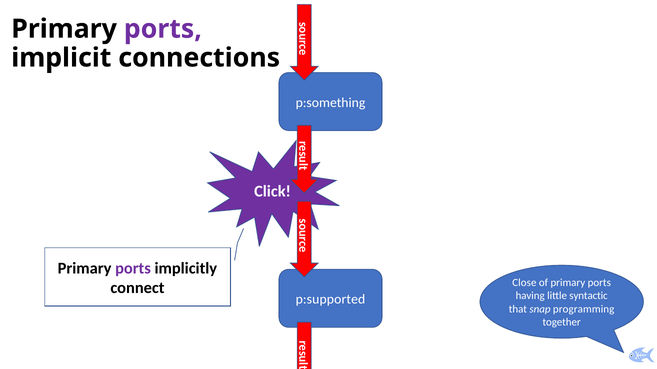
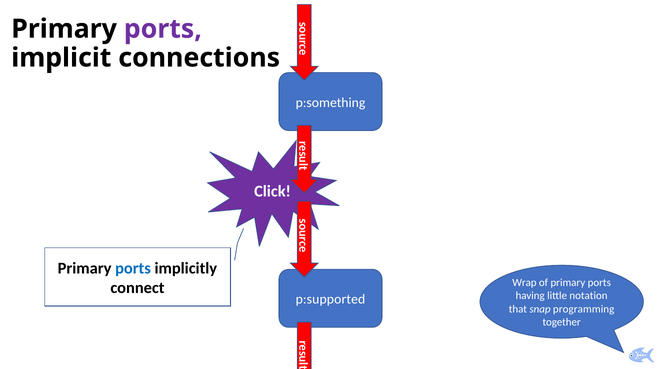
ports at (133, 269) colour: purple -> blue
Close: Close -> Wrap
syntactic: syntactic -> notation
